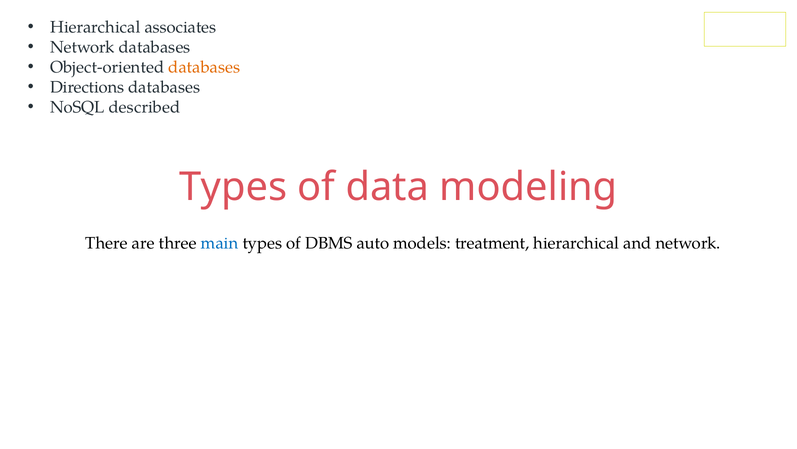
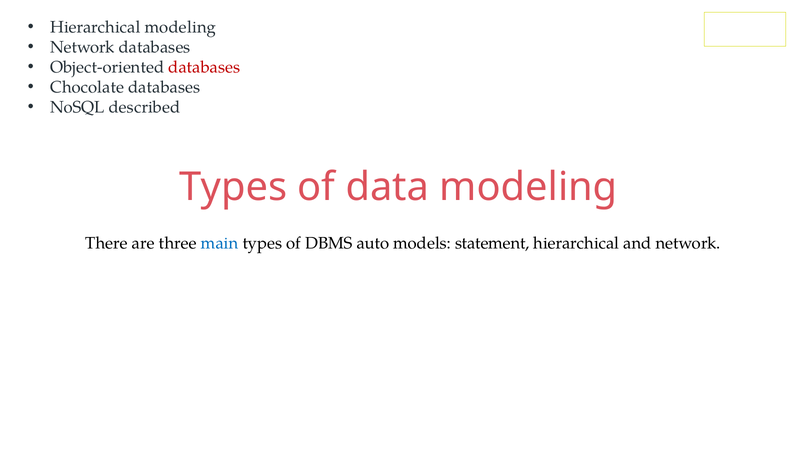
Hierarchical associates: associates -> modeling
databases at (204, 67) colour: orange -> red
Directions: Directions -> Chocolate
treatment: treatment -> statement
